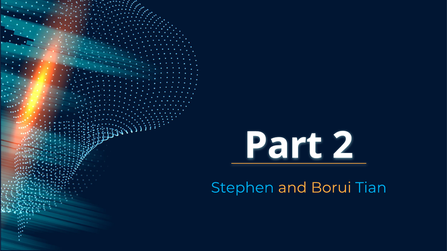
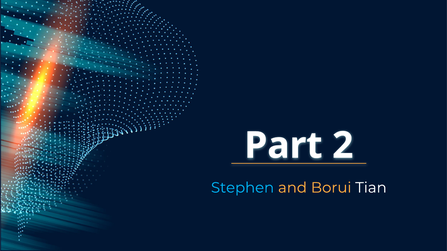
Tian colour: light blue -> white
